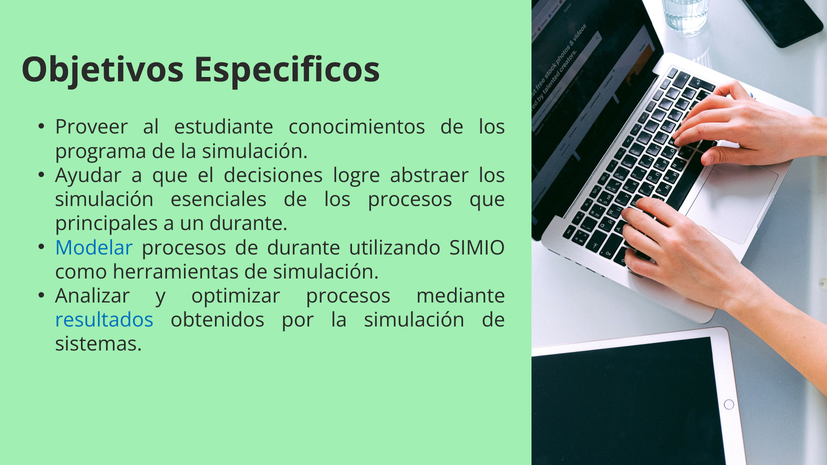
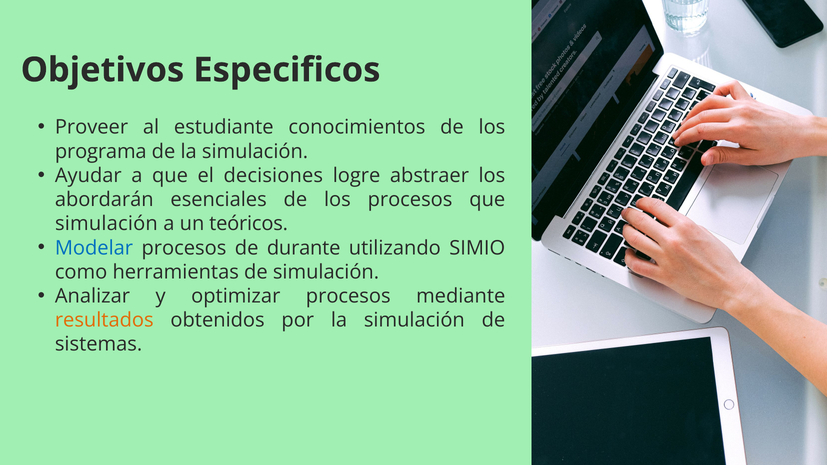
simulación at (104, 200): simulación -> abordarán
principales at (106, 224): principales -> simulación
un durante: durante -> teóricos
resultados colour: blue -> orange
